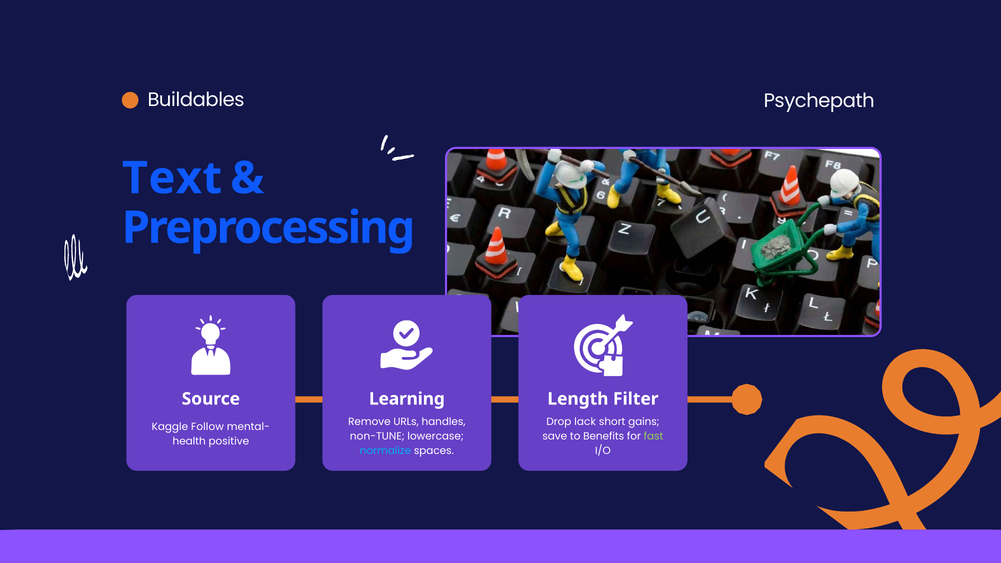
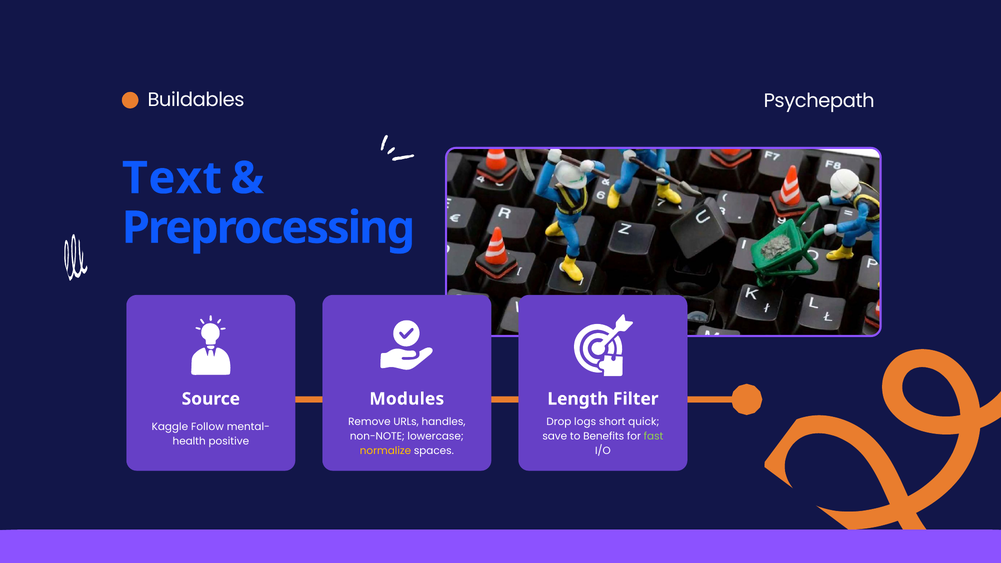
Learning: Learning -> Modules
lack: lack -> logs
gains: gains -> quick
non-TUNE: non-TUNE -> non-NOTE
normalize colour: light blue -> yellow
